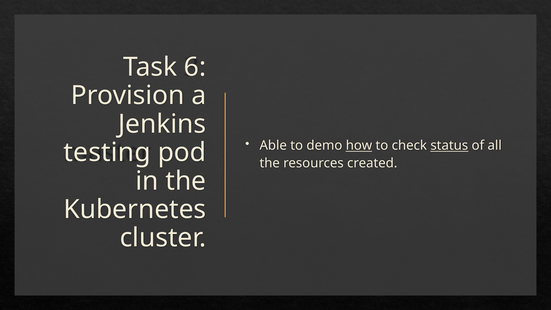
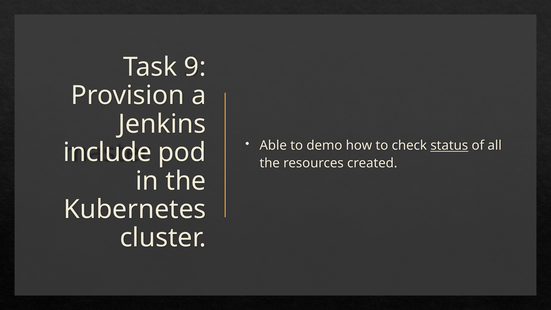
6: 6 -> 9
how underline: present -> none
testing: testing -> include
